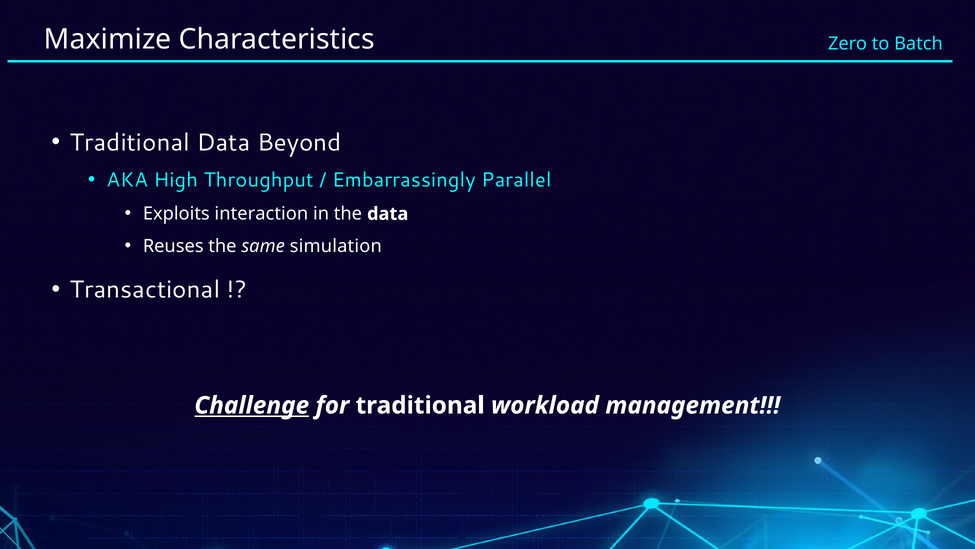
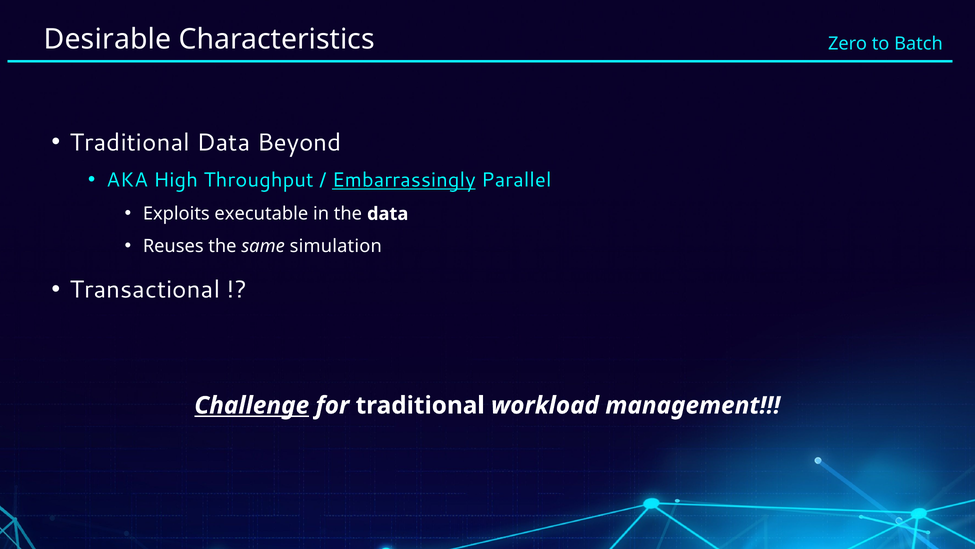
Maximize: Maximize -> Desirable
Embarrassingly underline: none -> present
interaction: interaction -> executable
